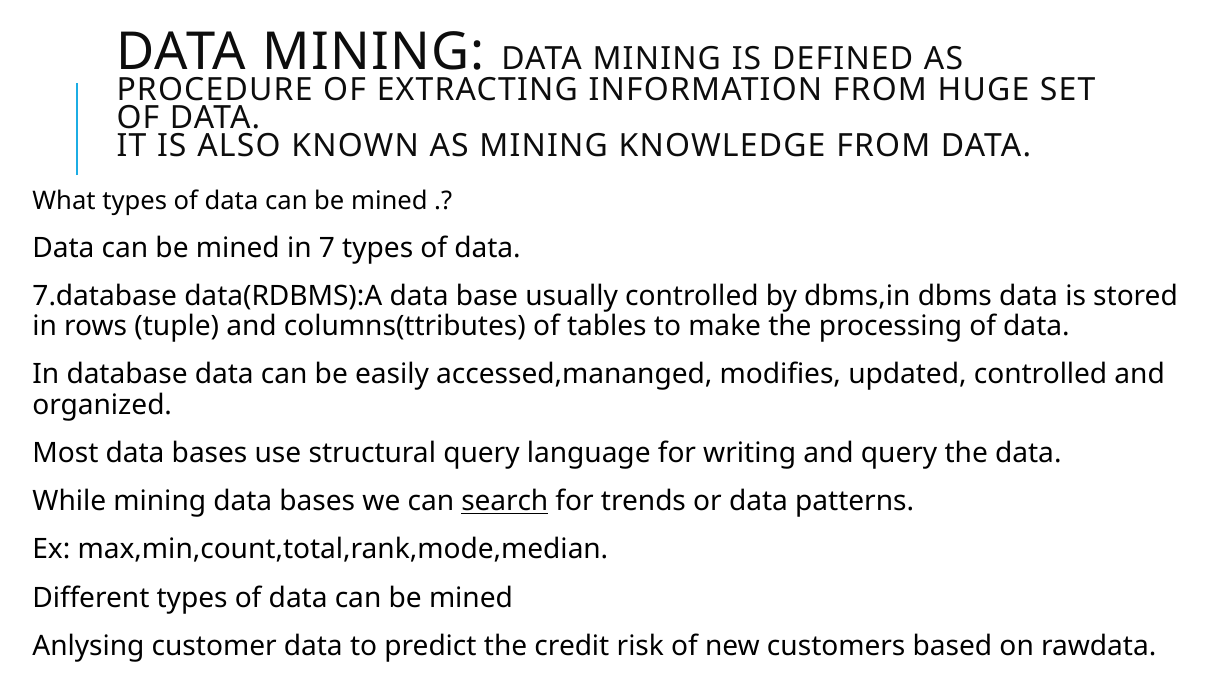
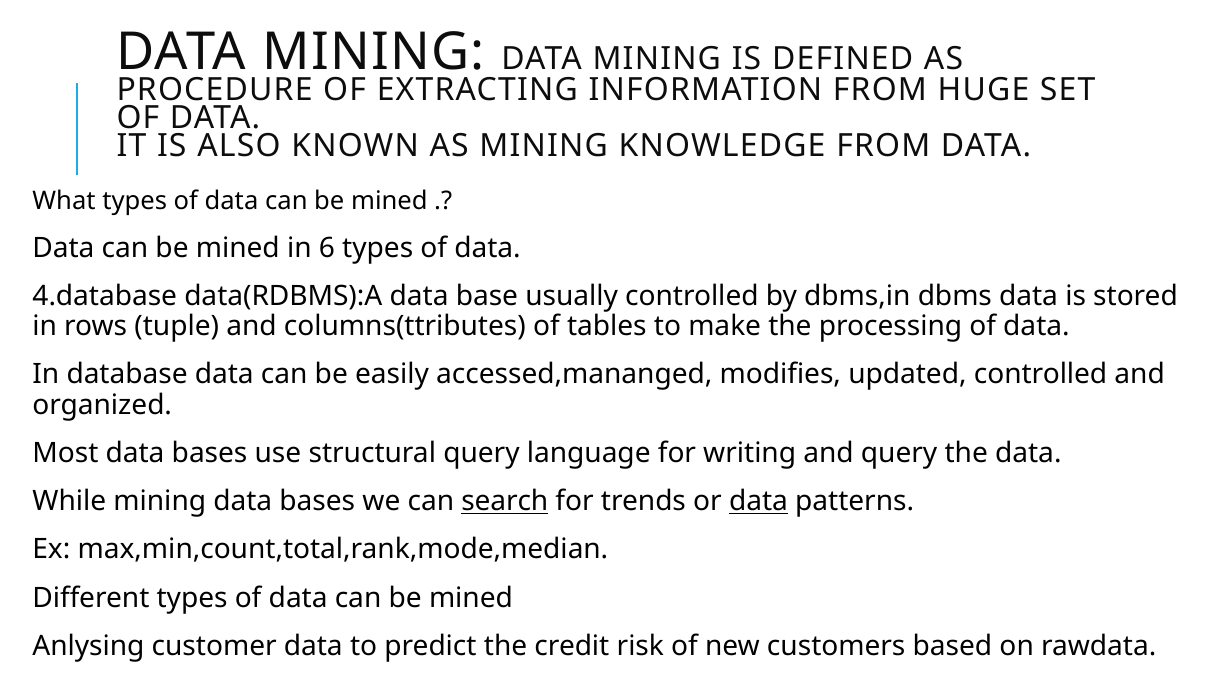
7: 7 -> 6
7.database: 7.database -> 4.database
data at (758, 502) underline: none -> present
